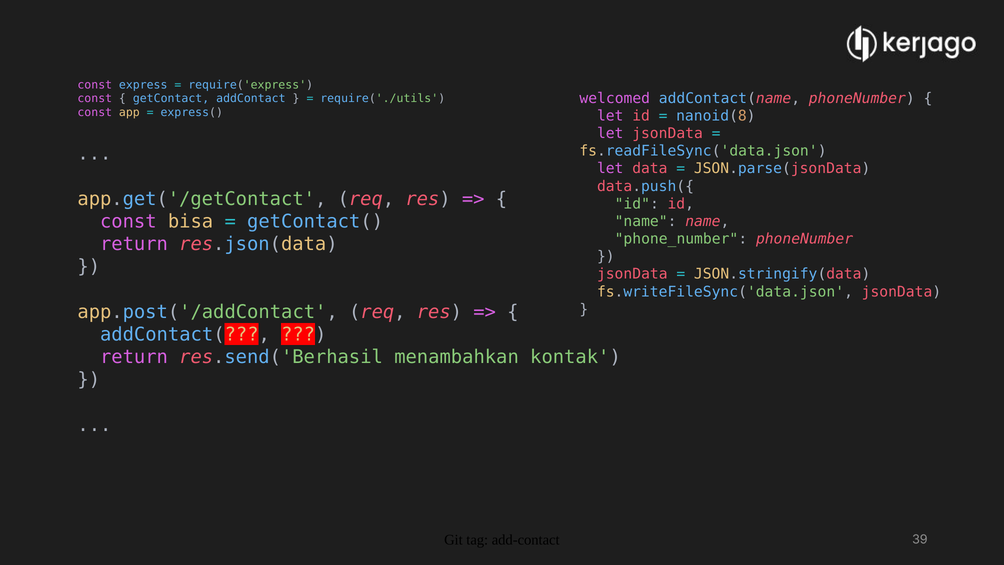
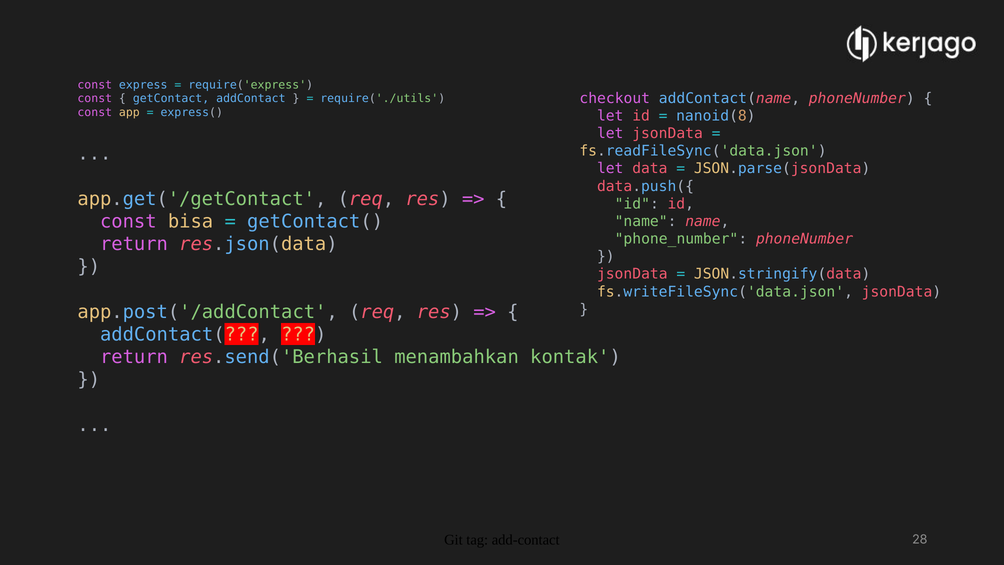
welcomed: welcomed -> checkout
39: 39 -> 28
